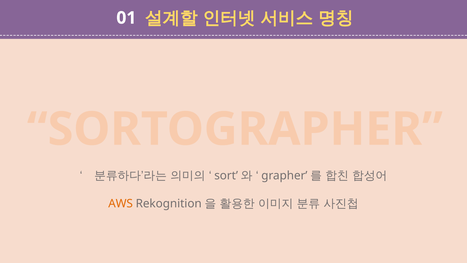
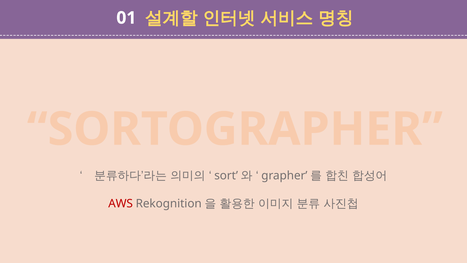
AWS colour: orange -> red
